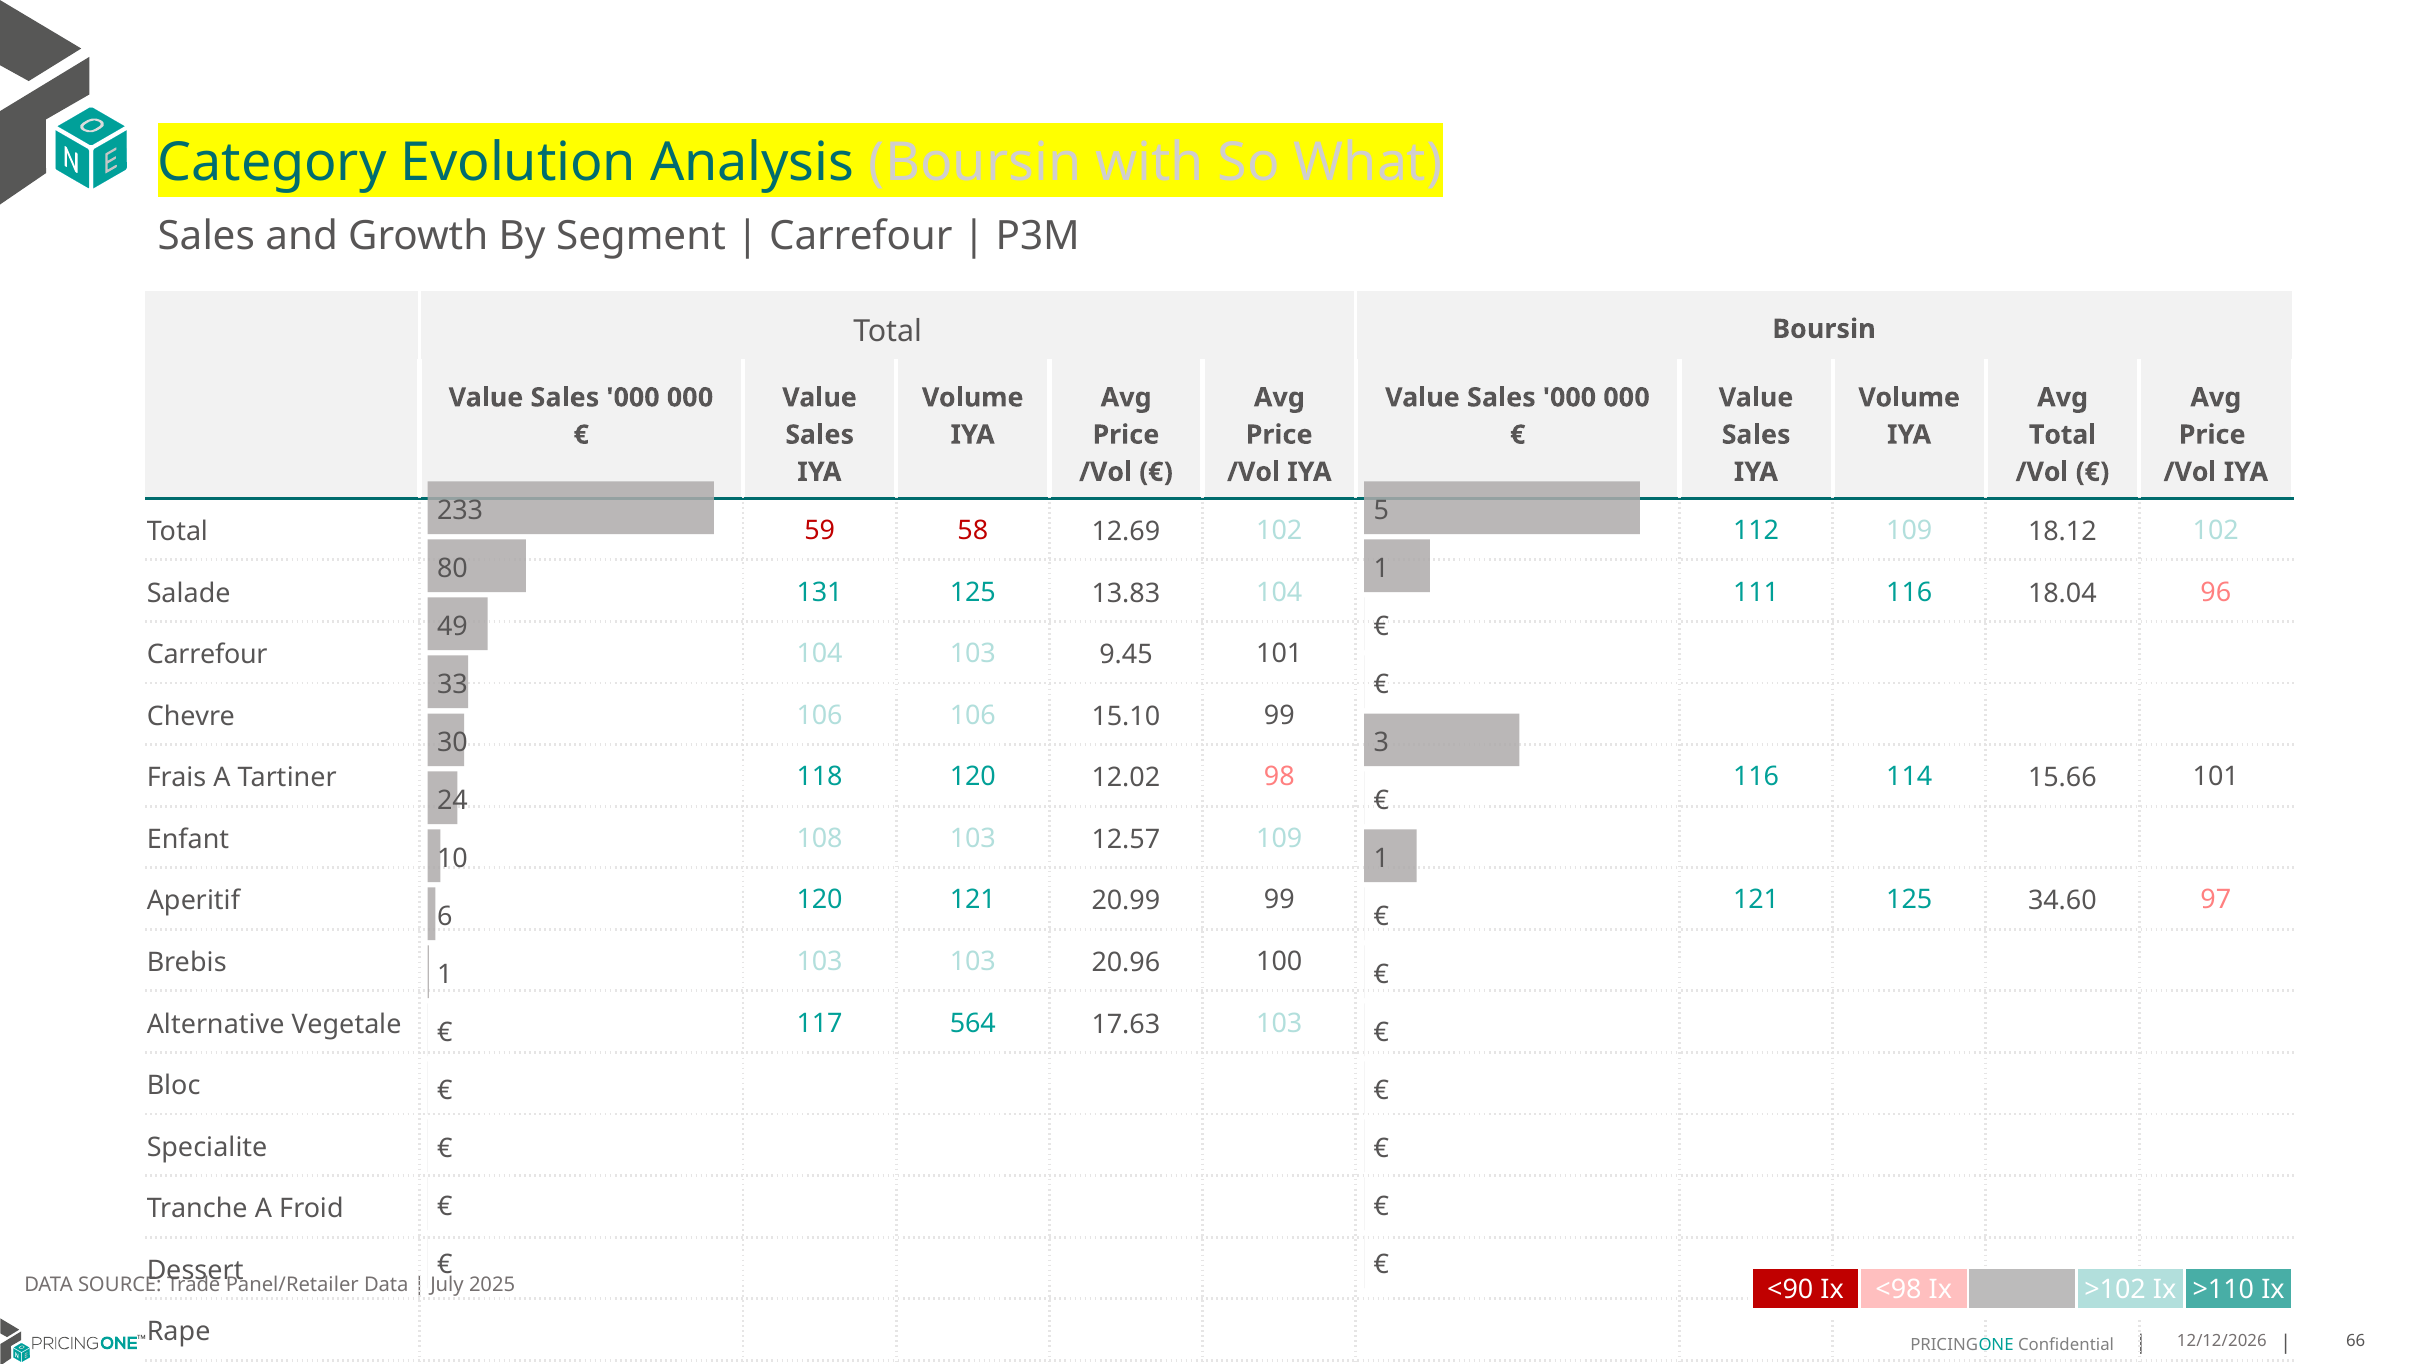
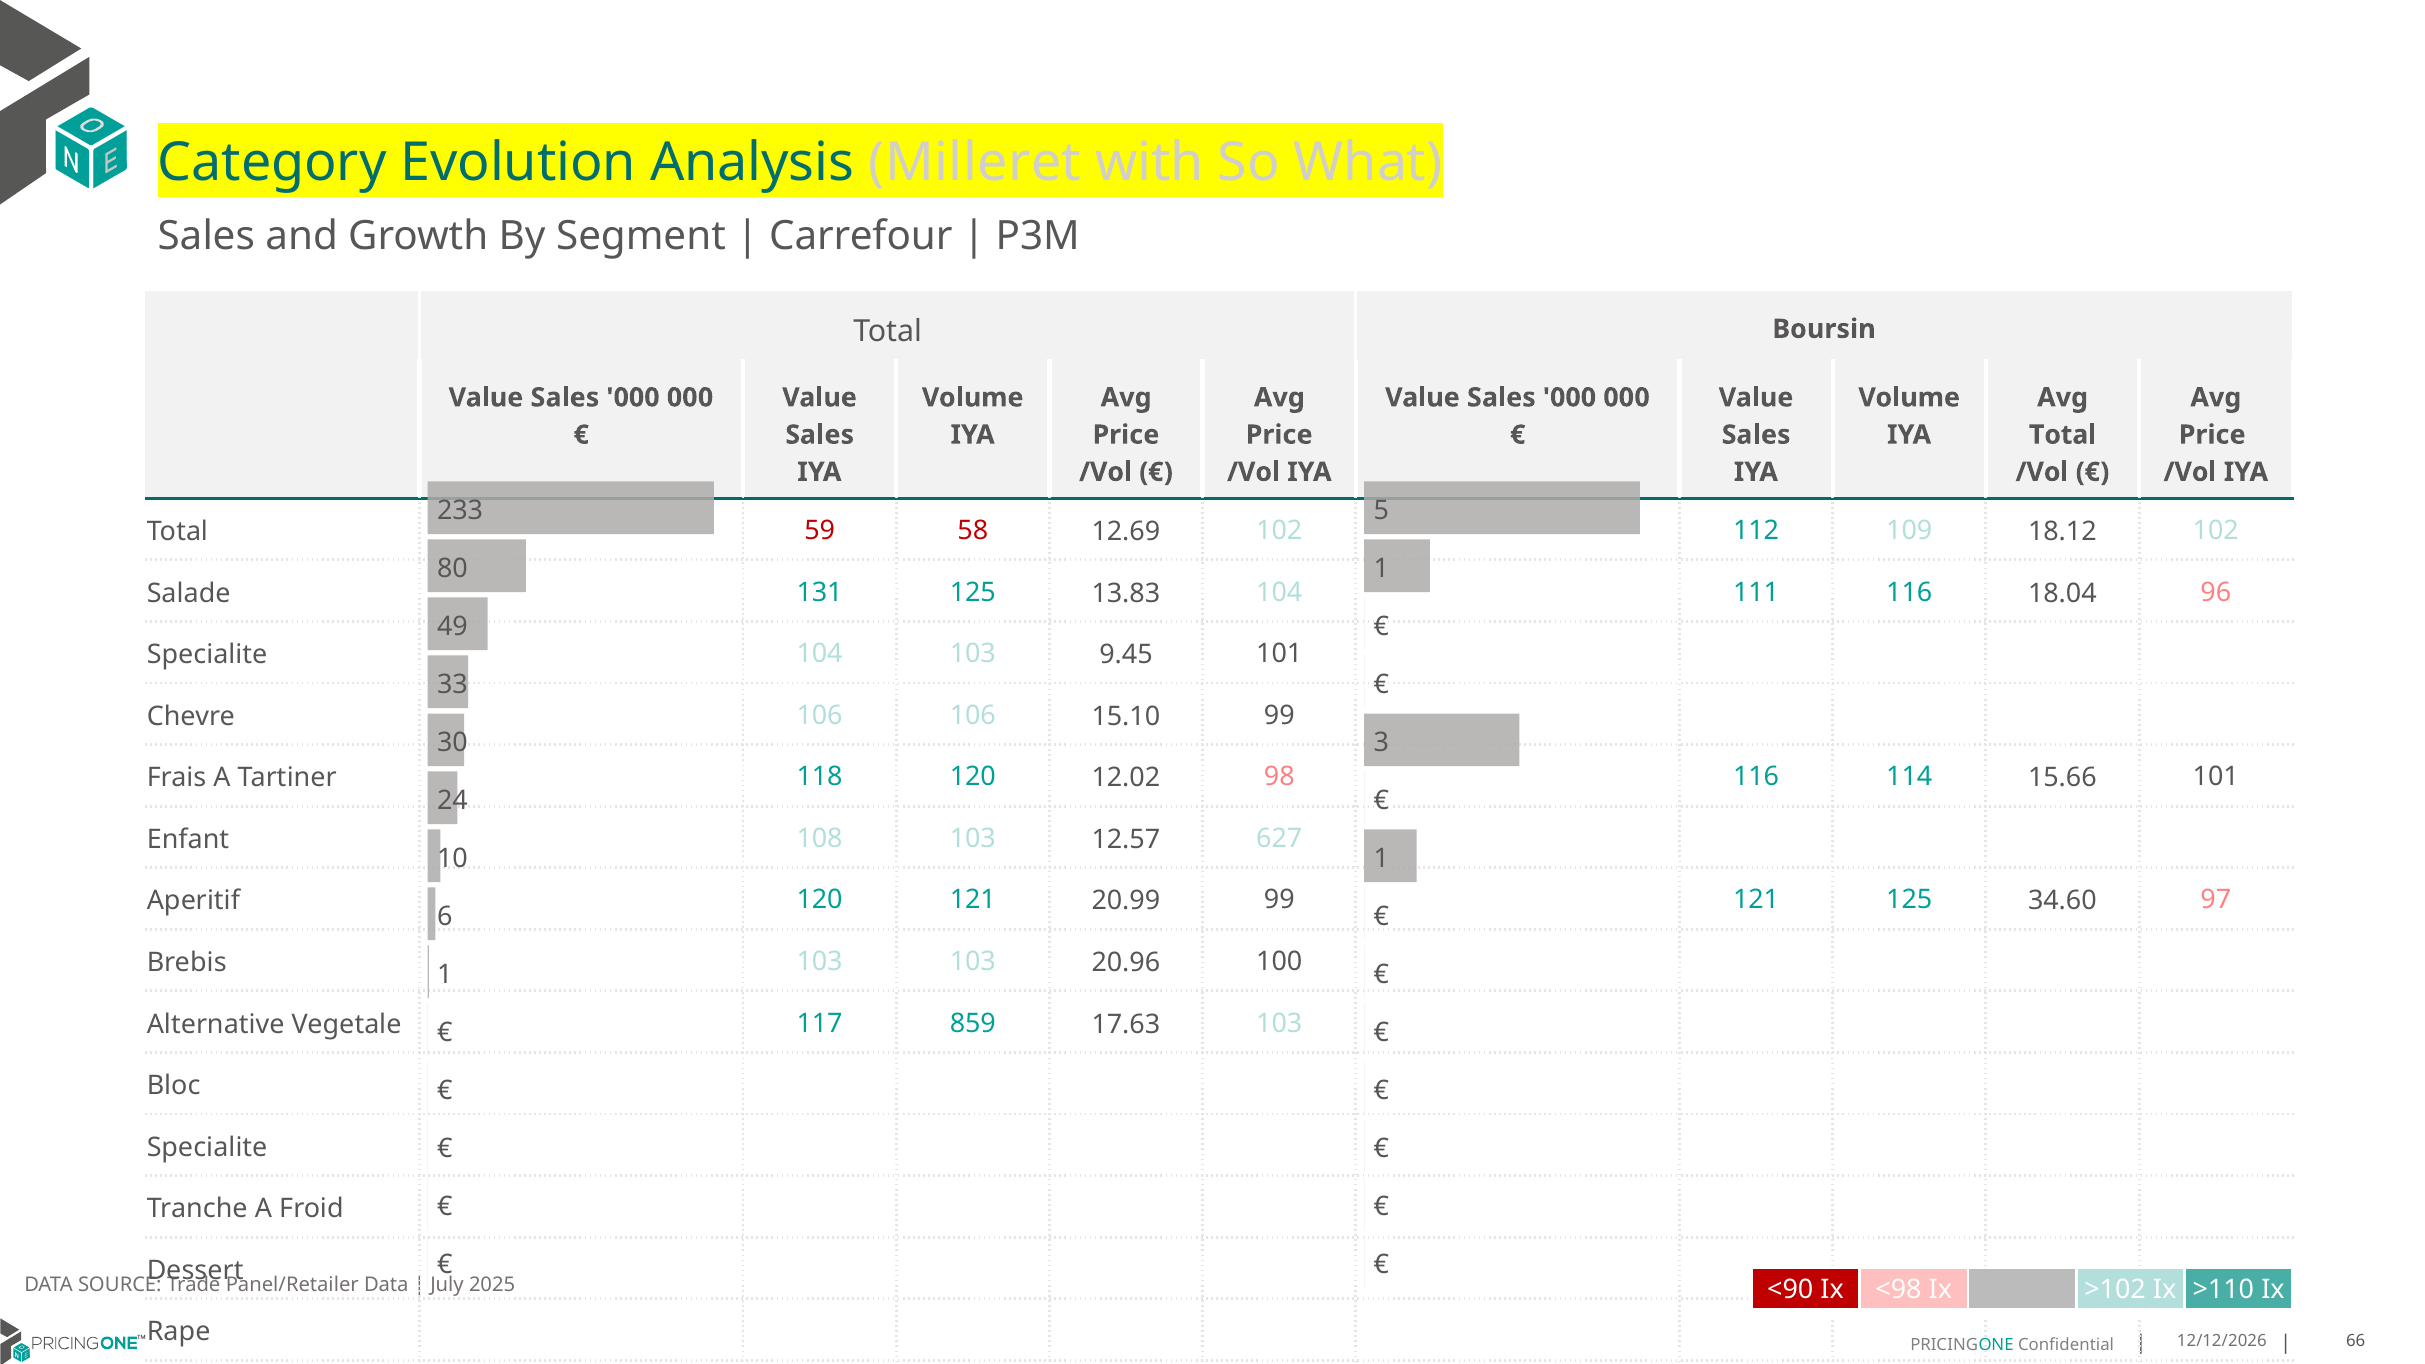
Analysis Boursin: Boursin -> Milleret
Carrefour at (207, 655): Carrefour -> Specialite
12.57 109: 109 -> 627
564: 564 -> 859
